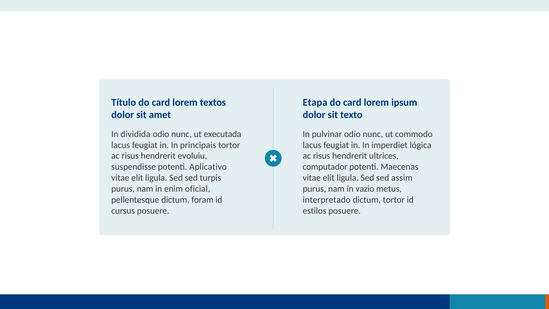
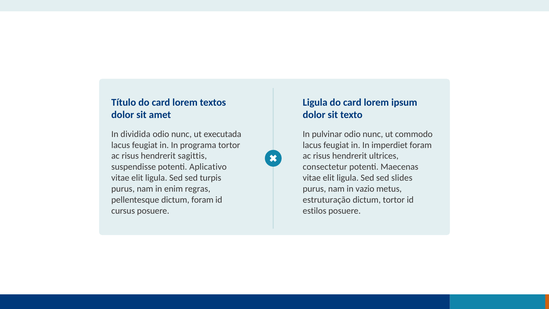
Etapa at (315, 102): Etapa -> Ligula
principais: principais -> programa
imperdiet lógica: lógica -> foram
evoluiu: evoluiu -> sagittis
computador: computador -> consectetur
assim: assim -> slides
oficial: oficial -> regras
interpretado: interpretado -> estruturação
